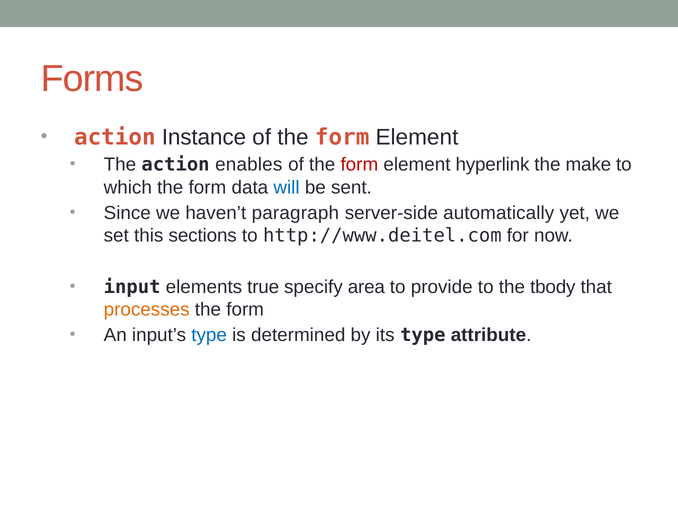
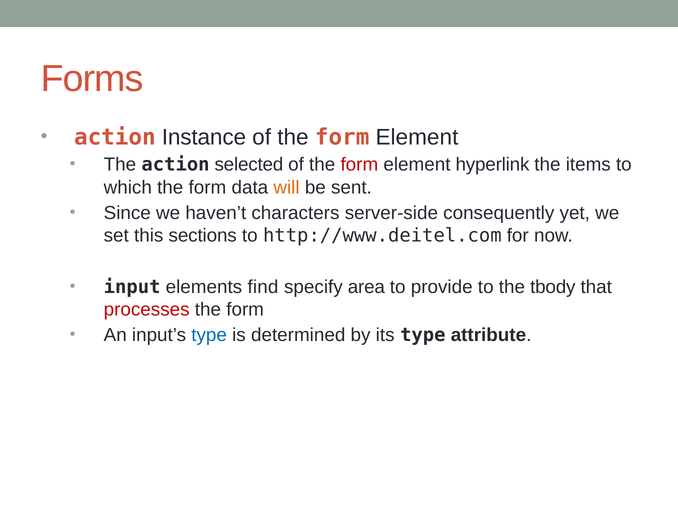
enables: enables -> selected
make: make -> items
will colour: blue -> orange
paragraph: paragraph -> characters
automatically: automatically -> consequently
true: true -> find
processes colour: orange -> red
